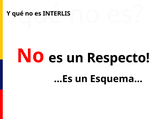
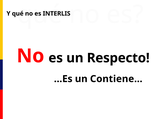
Esquema…: Esquema… -> Contiene…
